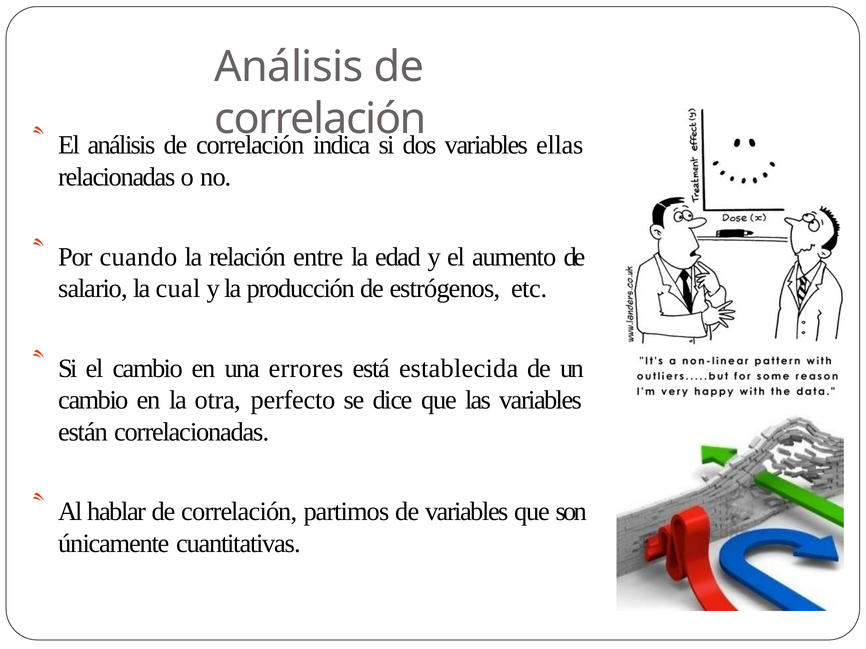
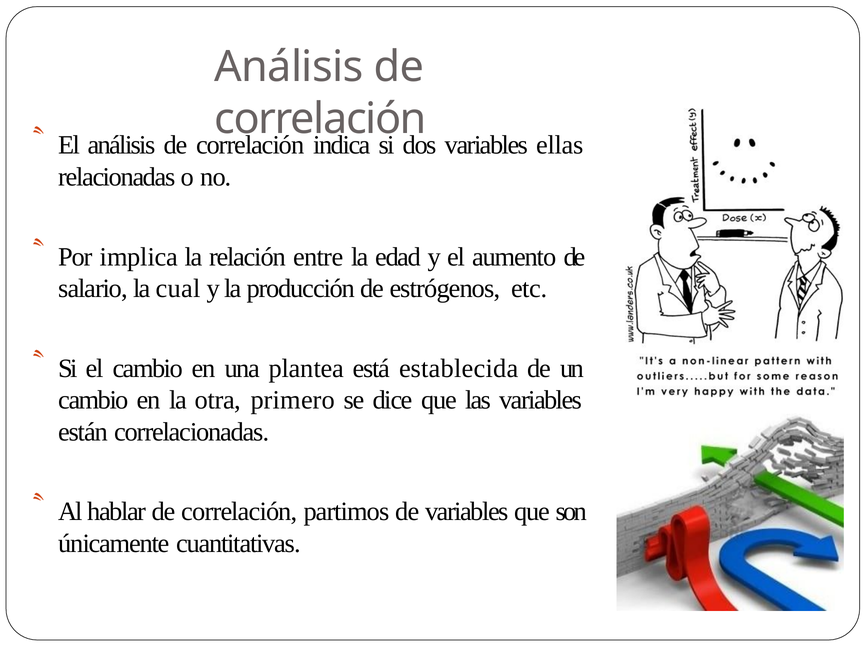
cuando: cuando -> implica
errores: errores -> plantea
perfecto: perfecto -> primero
